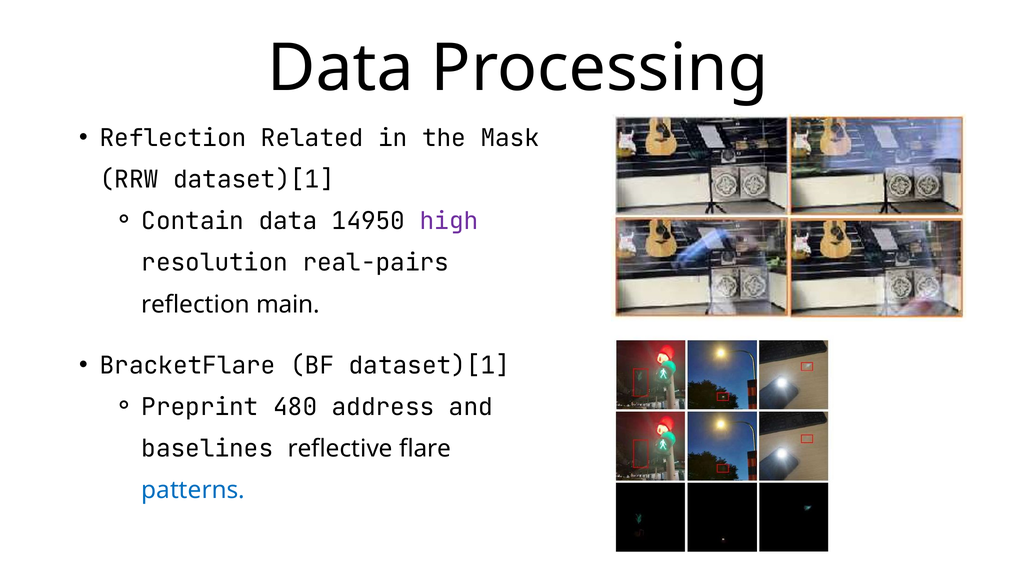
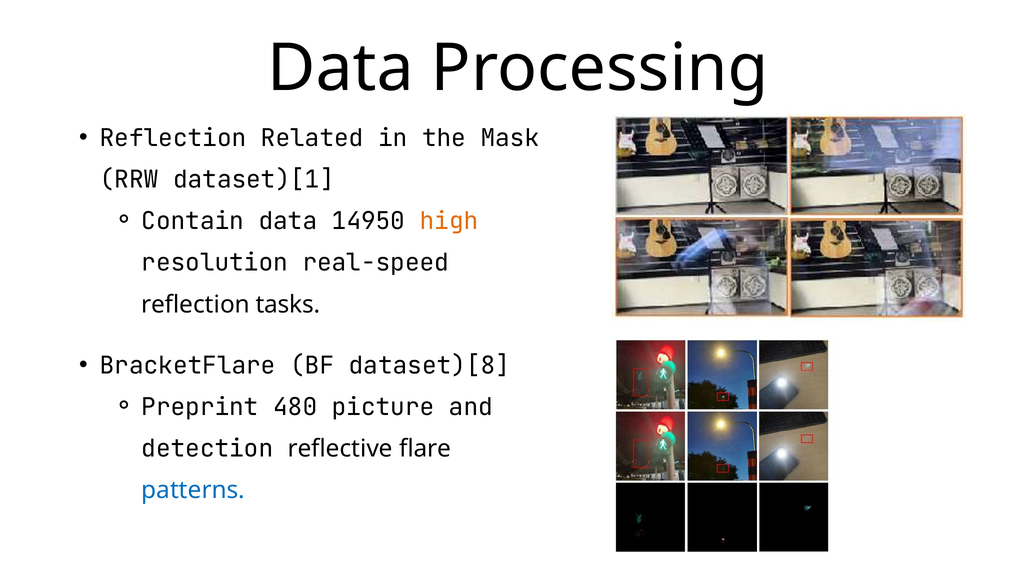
high colour: purple -> orange
real-pairs: real-pairs -> real-speed
main: main -> tasks
BF dataset)[1: dataset)[1 -> dataset)[8
address: address -> picture
baselines: baselines -> detection
